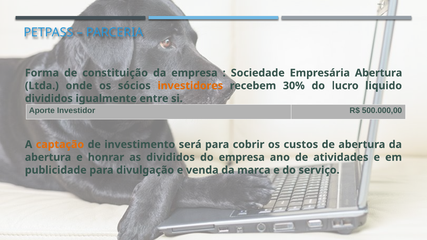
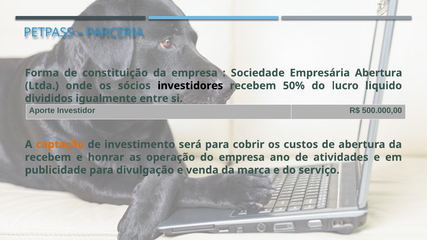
investidores colour: orange -> black
30%: 30% -> 50%
abertura at (48, 157): abertura -> recebem
as divididos: divididos -> operação
